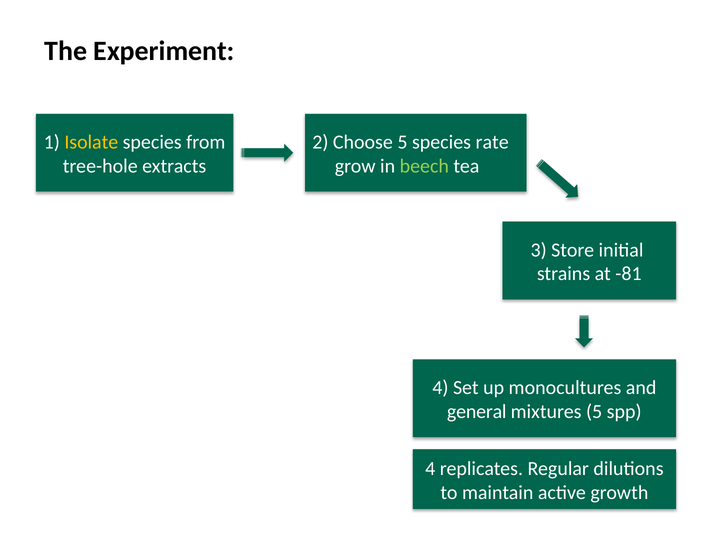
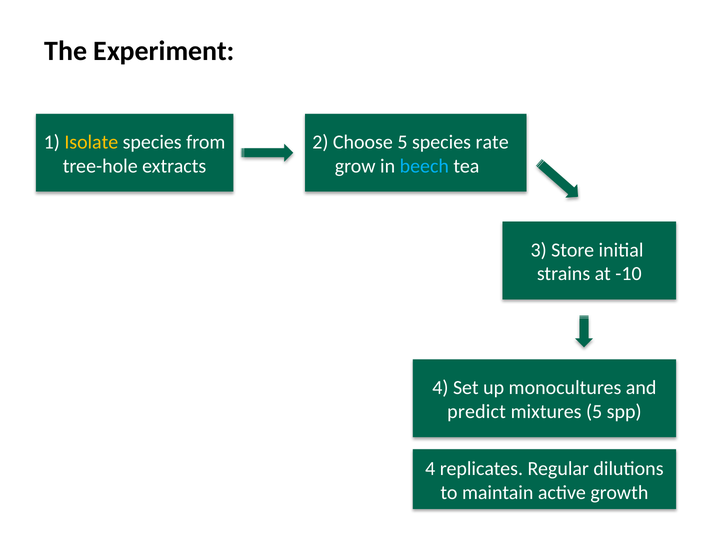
beech colour: light green -> light blue
-81: -81 -> -10
general: general -> predict
